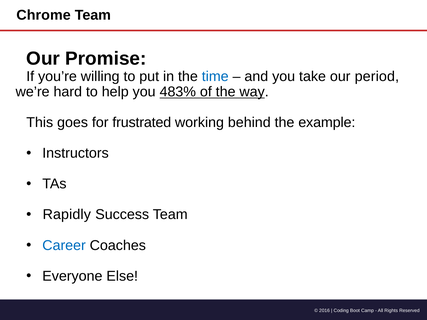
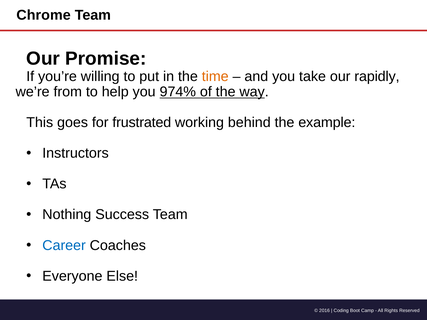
time colour: blue -> orange
period: period -> rapidly
hard: hard -> from
483%: 483% -> 974%
Rapidly: Rapidly -> Nothing
